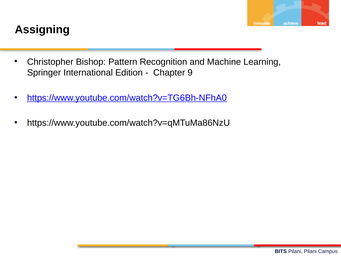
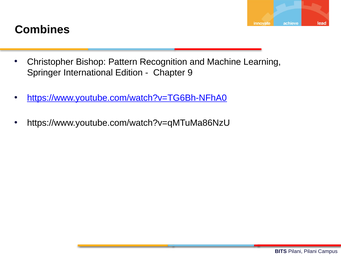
Assigning: Assigning -> Combines
